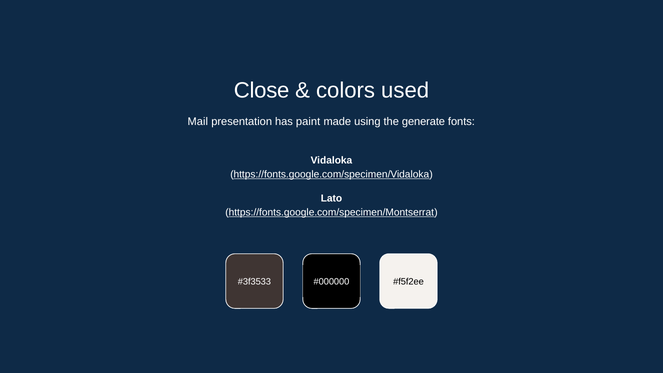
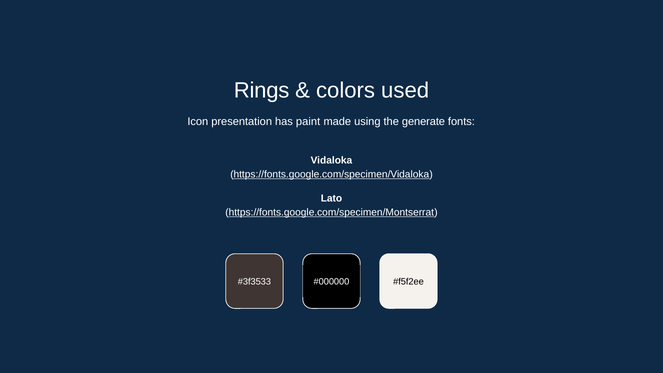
Close: Close -> Rings
Mail: Mail -> Icon
